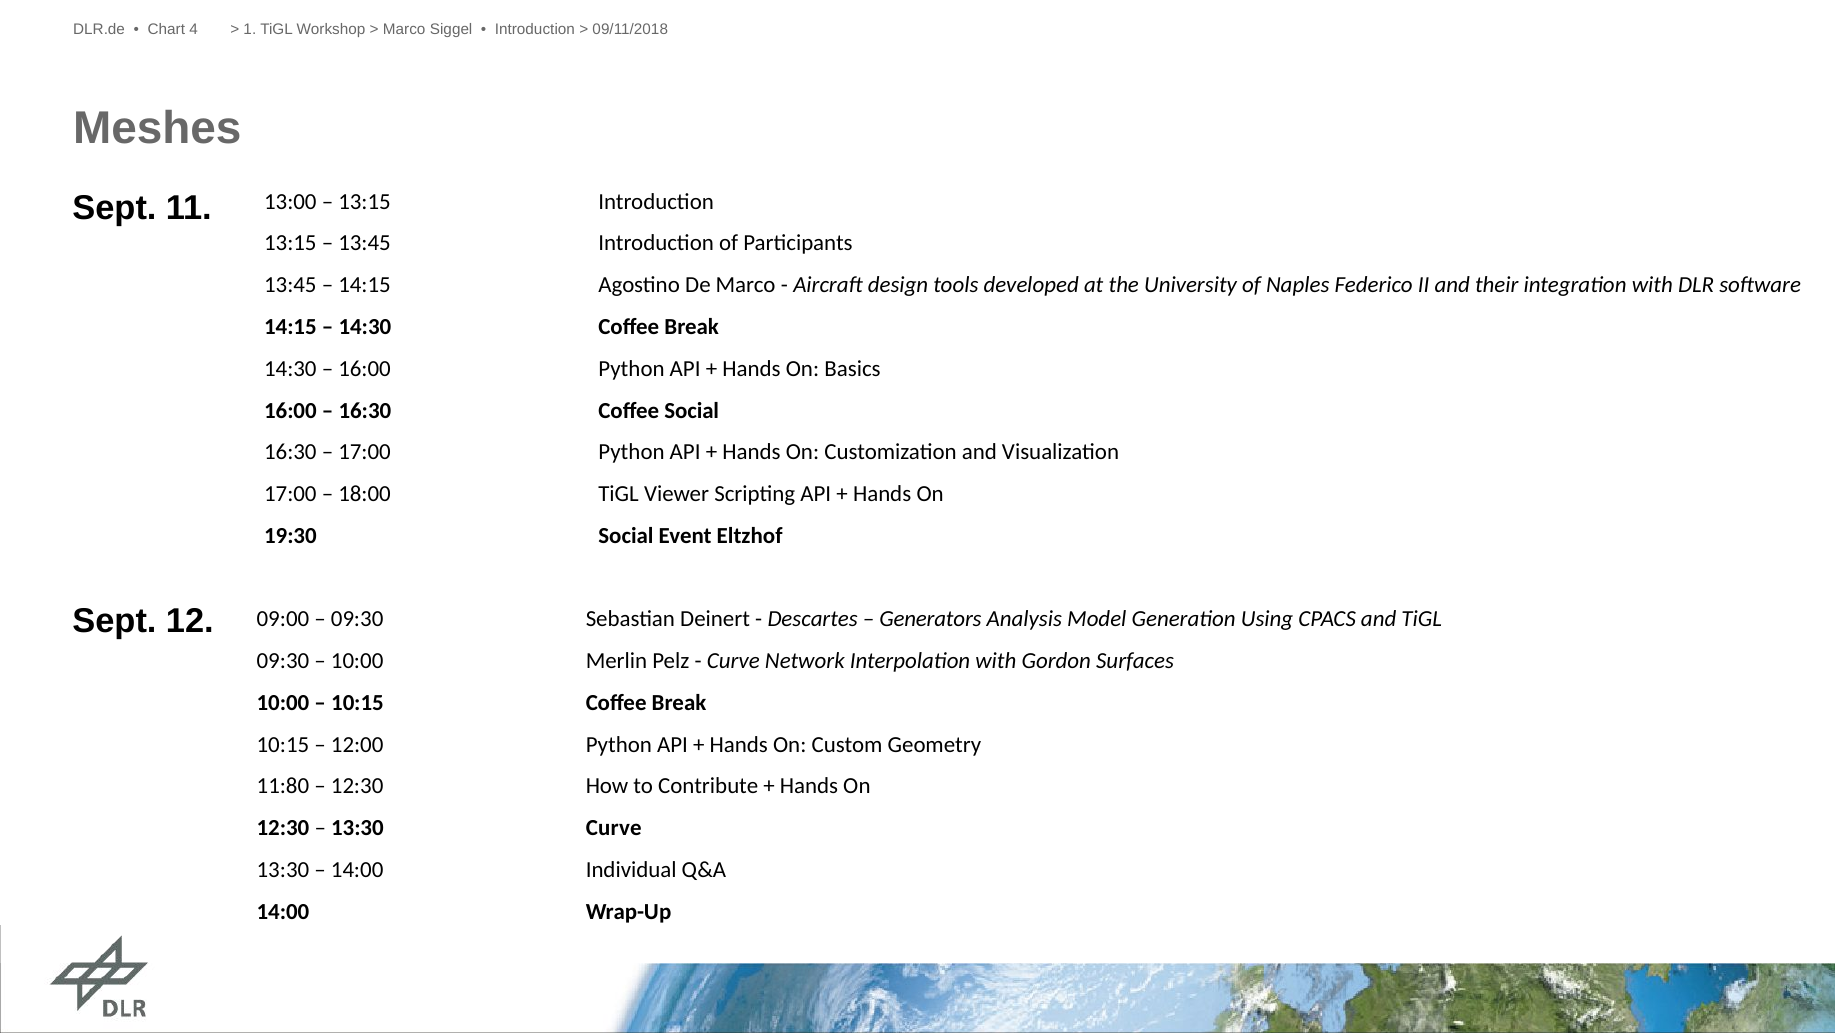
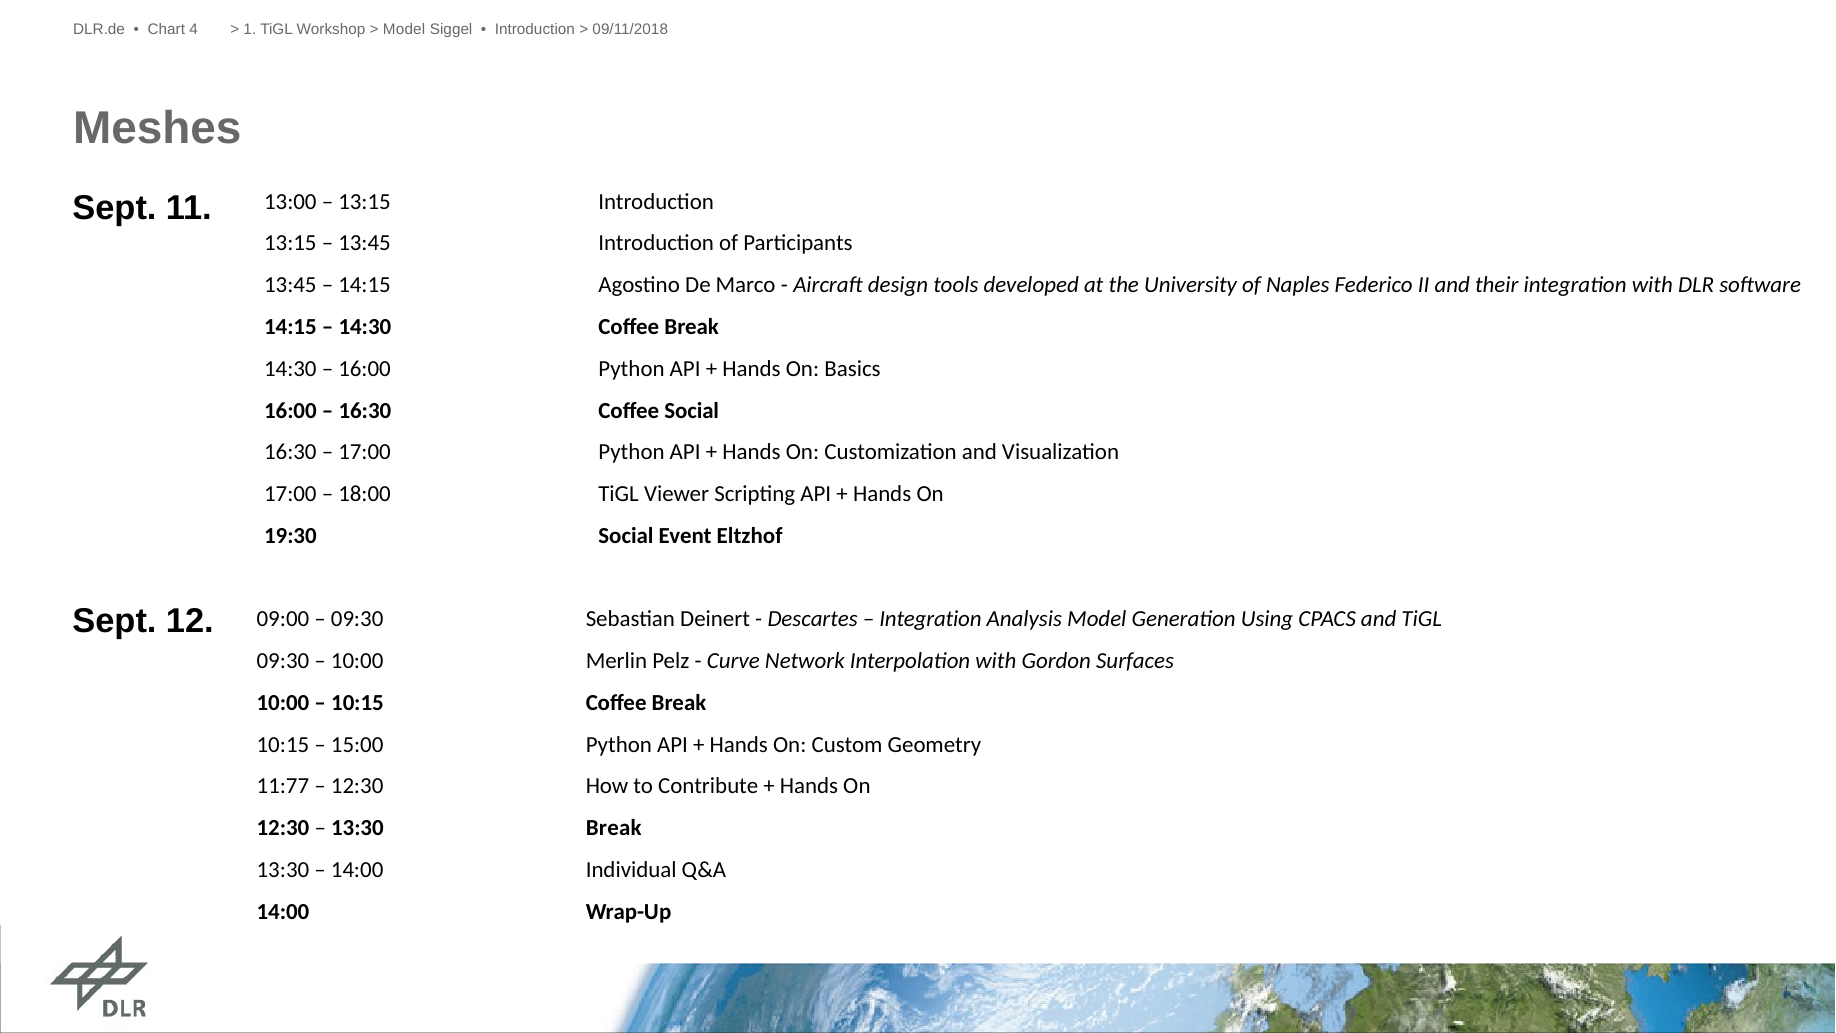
Marco at (404, 29): Marco -> Model
Generators at (930, 619): Generators -> Integration
12:00: 12:00 -> 15:00
11:80: 11:80 -> 11:77
13:30 Curve: Curve -> Break
